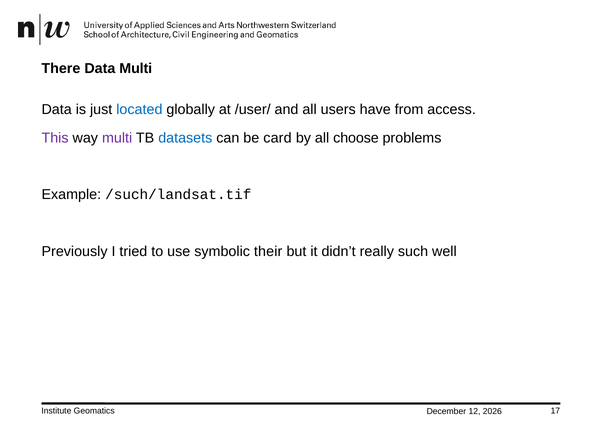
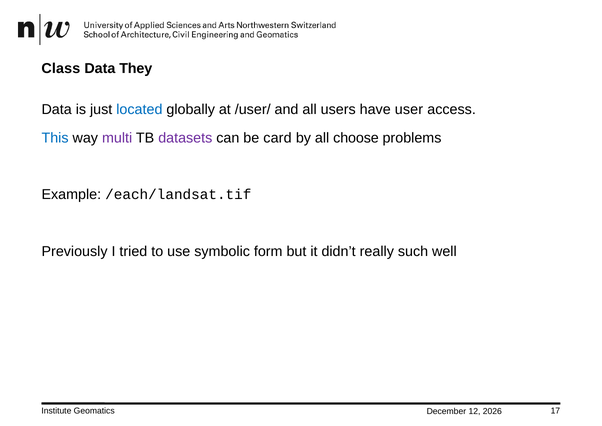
There: There -> Class
Data Multi: Multi -> They
from: from -> user
This colour: purple -> blue
datasets colour: blue -> purple
/such/landsat.tif: /such/landsat.tif -> /each/landsat.tif
their: their -> form
